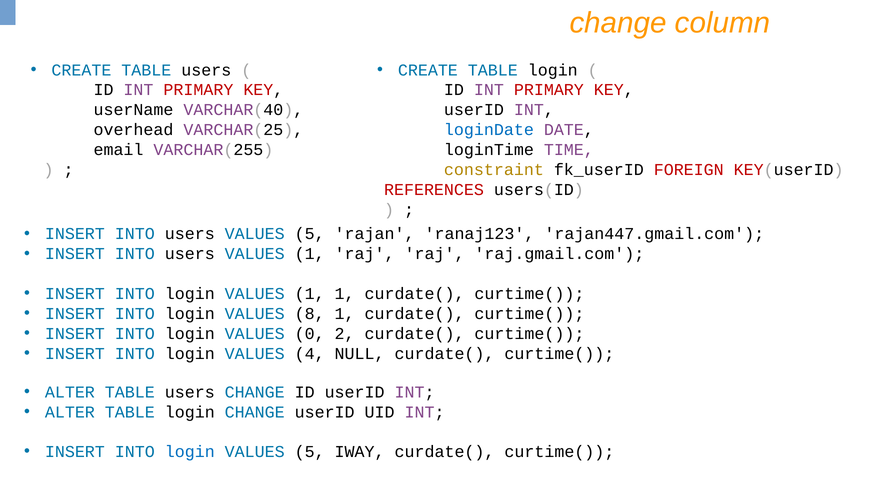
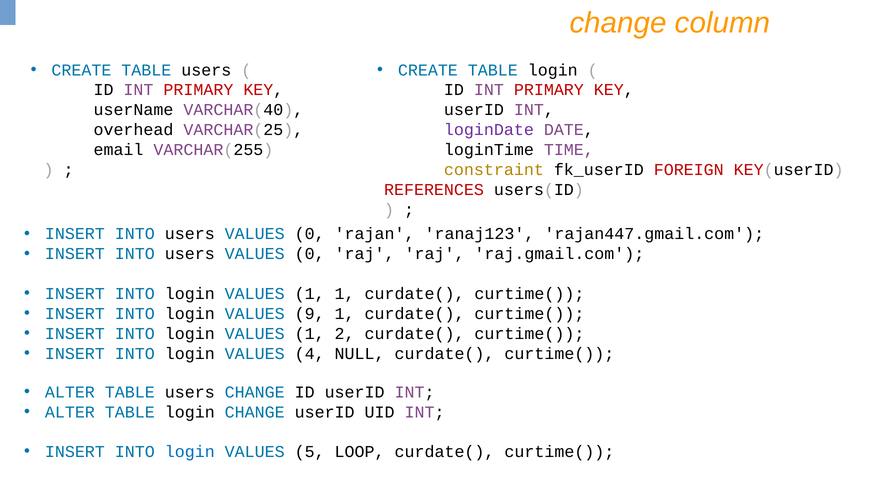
loginDate colour: blue -> purple
5 at (310, 234): 5 -> 0
1 at (310, 254): 1 -> 0
8: 8 -> 9
0 at (310, 334): 0 -> 1
IWAY: IWAY -> LOOP
